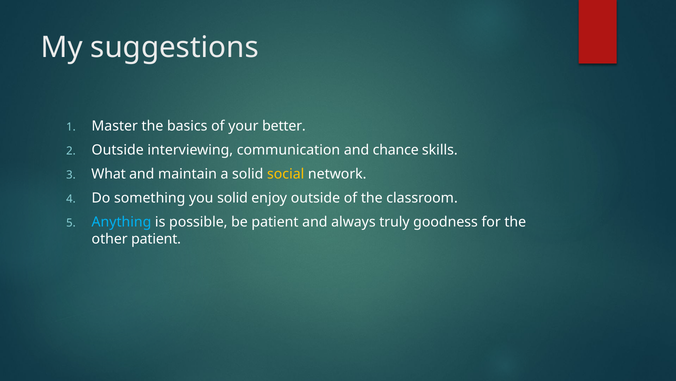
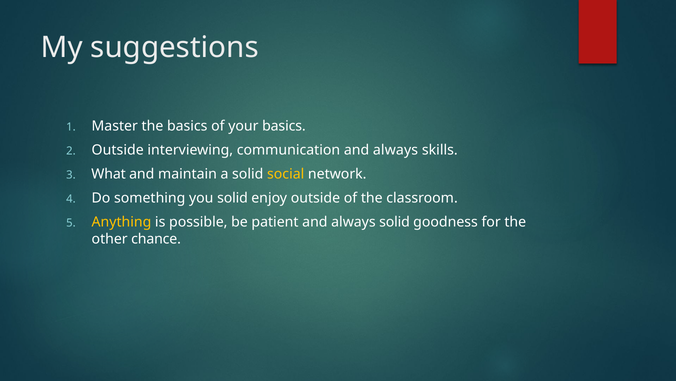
your better: better -> basics
communication and chance: chance -> always
Anything colour: light blue -> yellow
always truly: truly -> solid
other patient: patient -> chance
